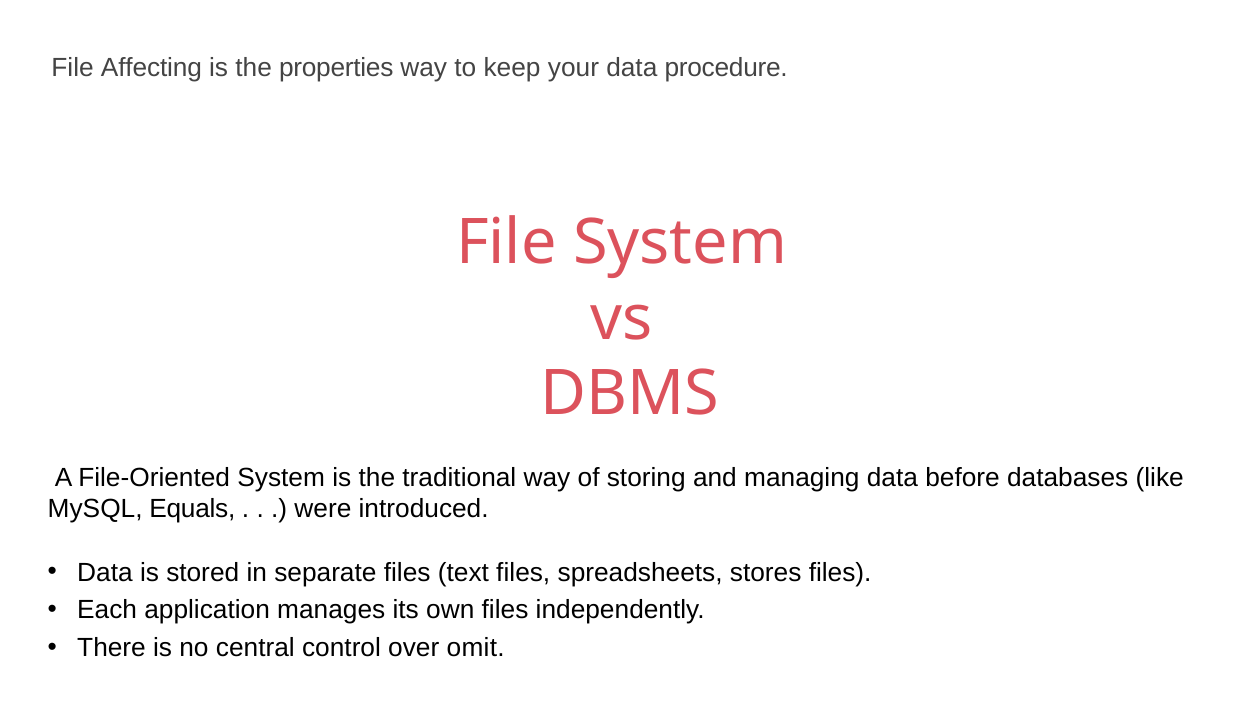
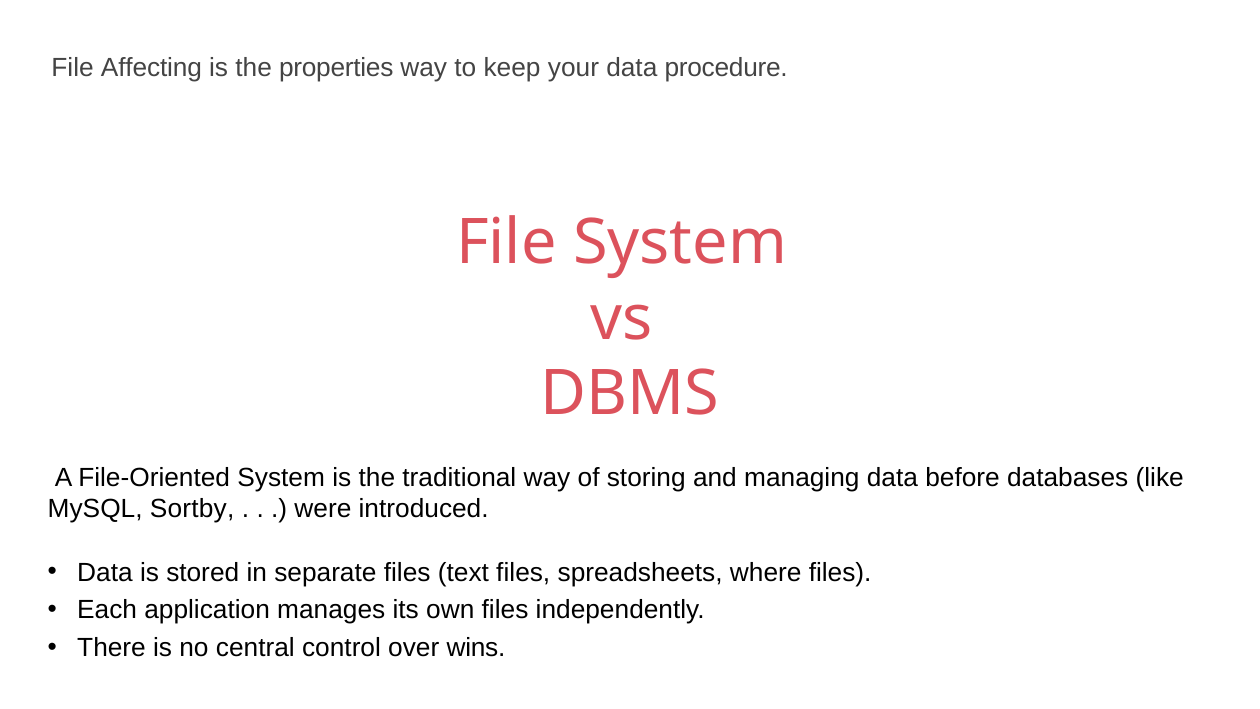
Equals: Equals -> Sortby
stores: stores -> where
omit: omit -> wins
